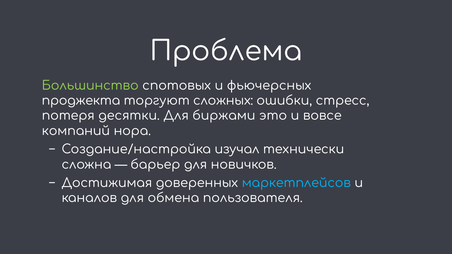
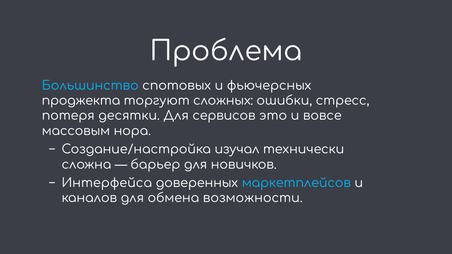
Большинство colour: light green -> light blue
биржами: биржами -> сервисов
компаний: компаний -> массовым
Достижимая: Достижимая -> Интерфейса
пользователя: пользователя -> возможности
